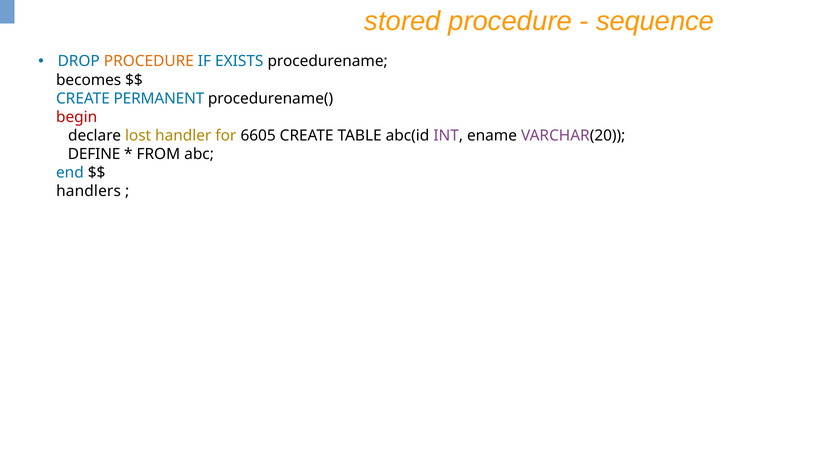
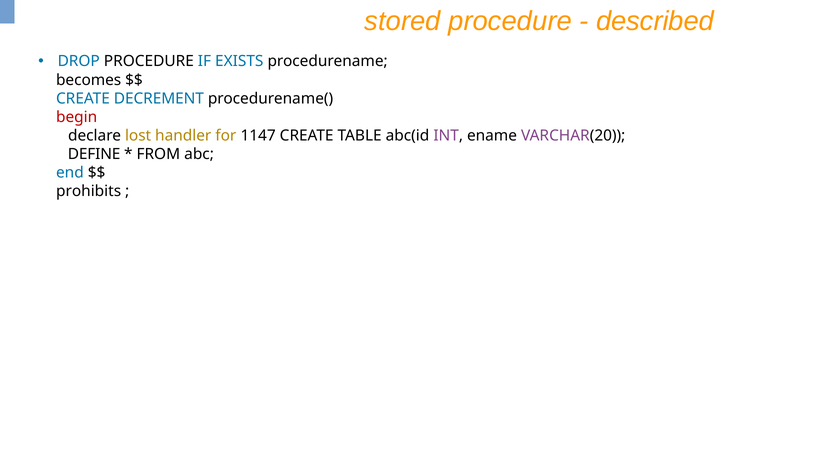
sequence: sequence -> described
PROCEDURE at (149, 61) colour: orange -> black
PERMANENT: PERMANENT -> DECREMENT
6605: 6605 -> 1147
handlers: handlers -> prohibits
